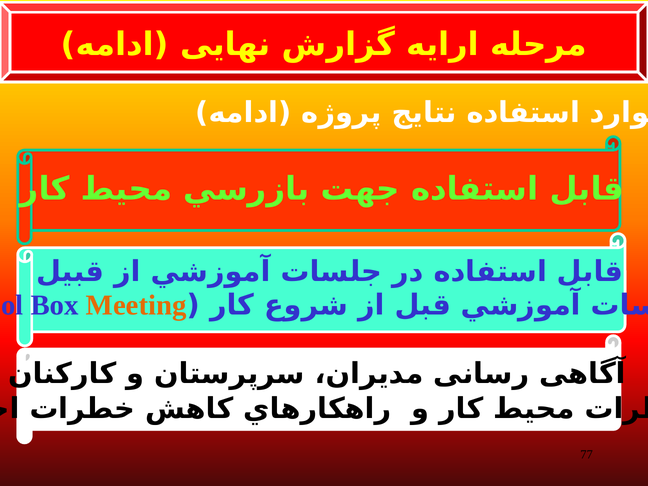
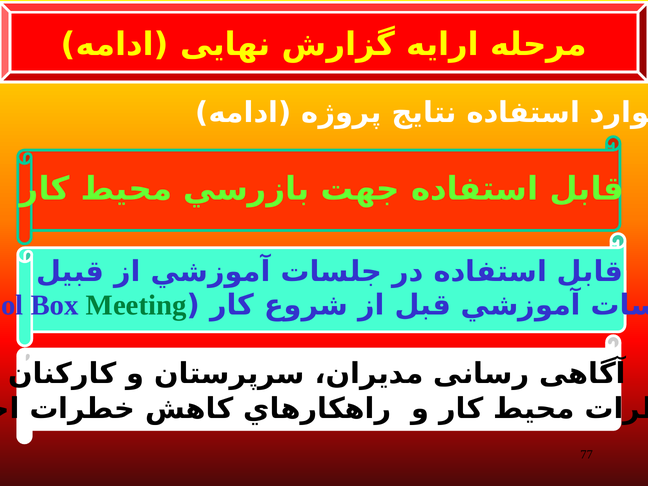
Meeting colour: orange -> green
